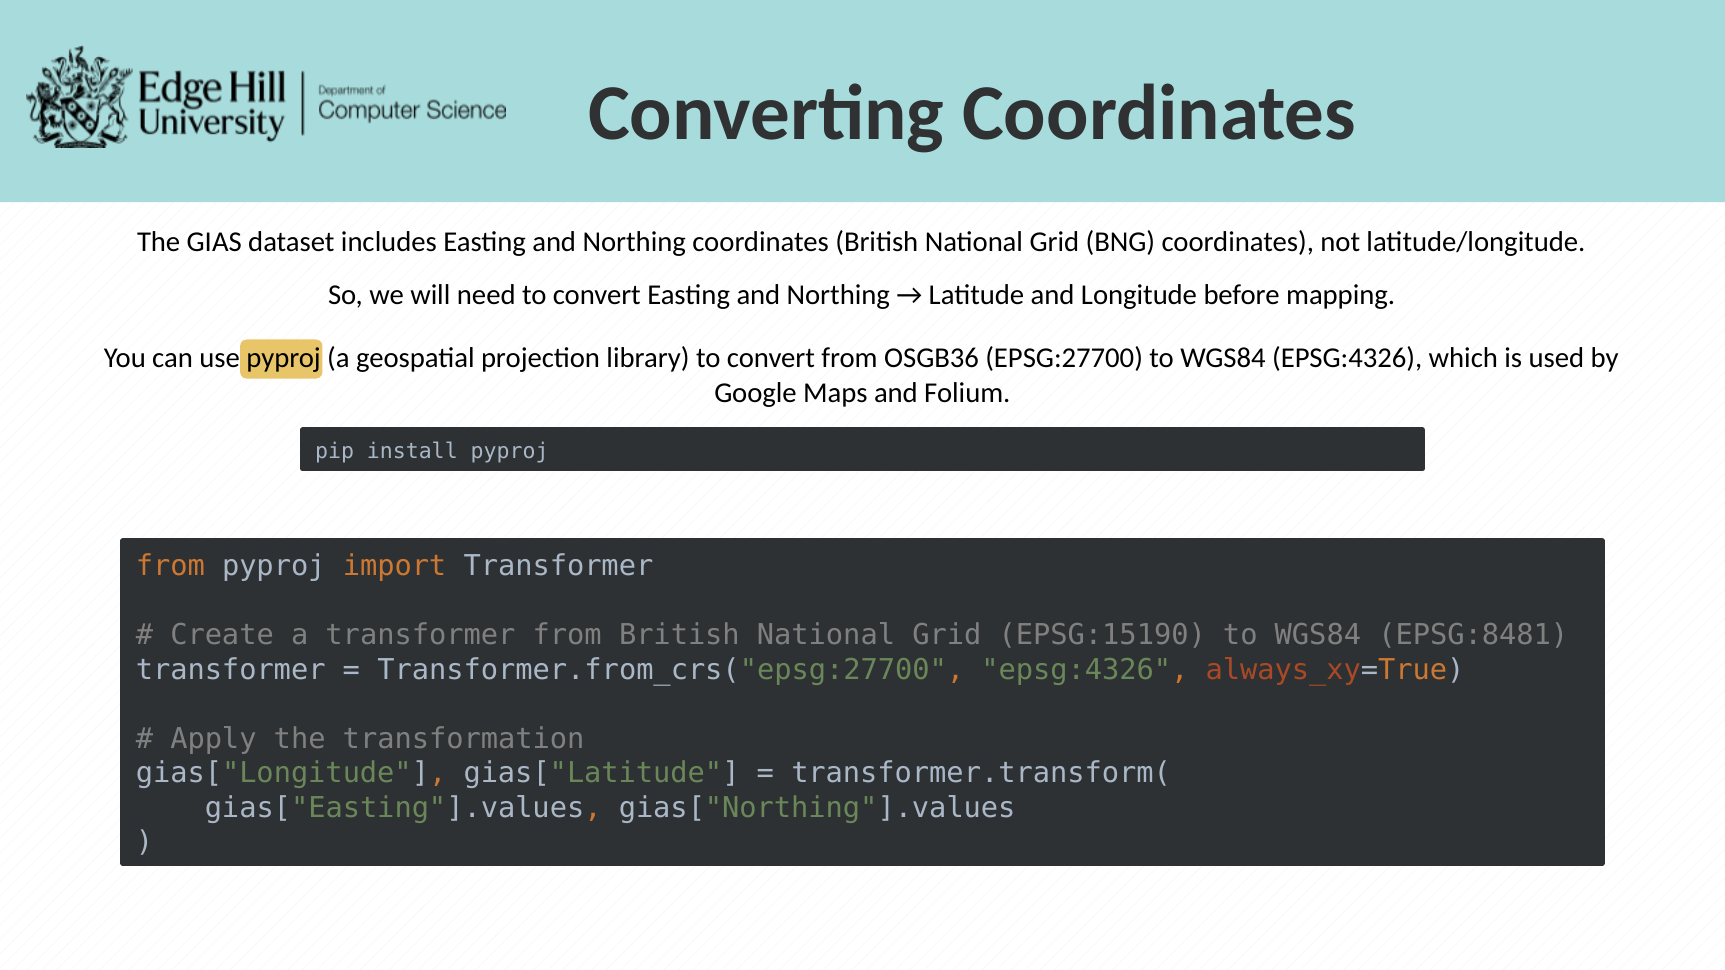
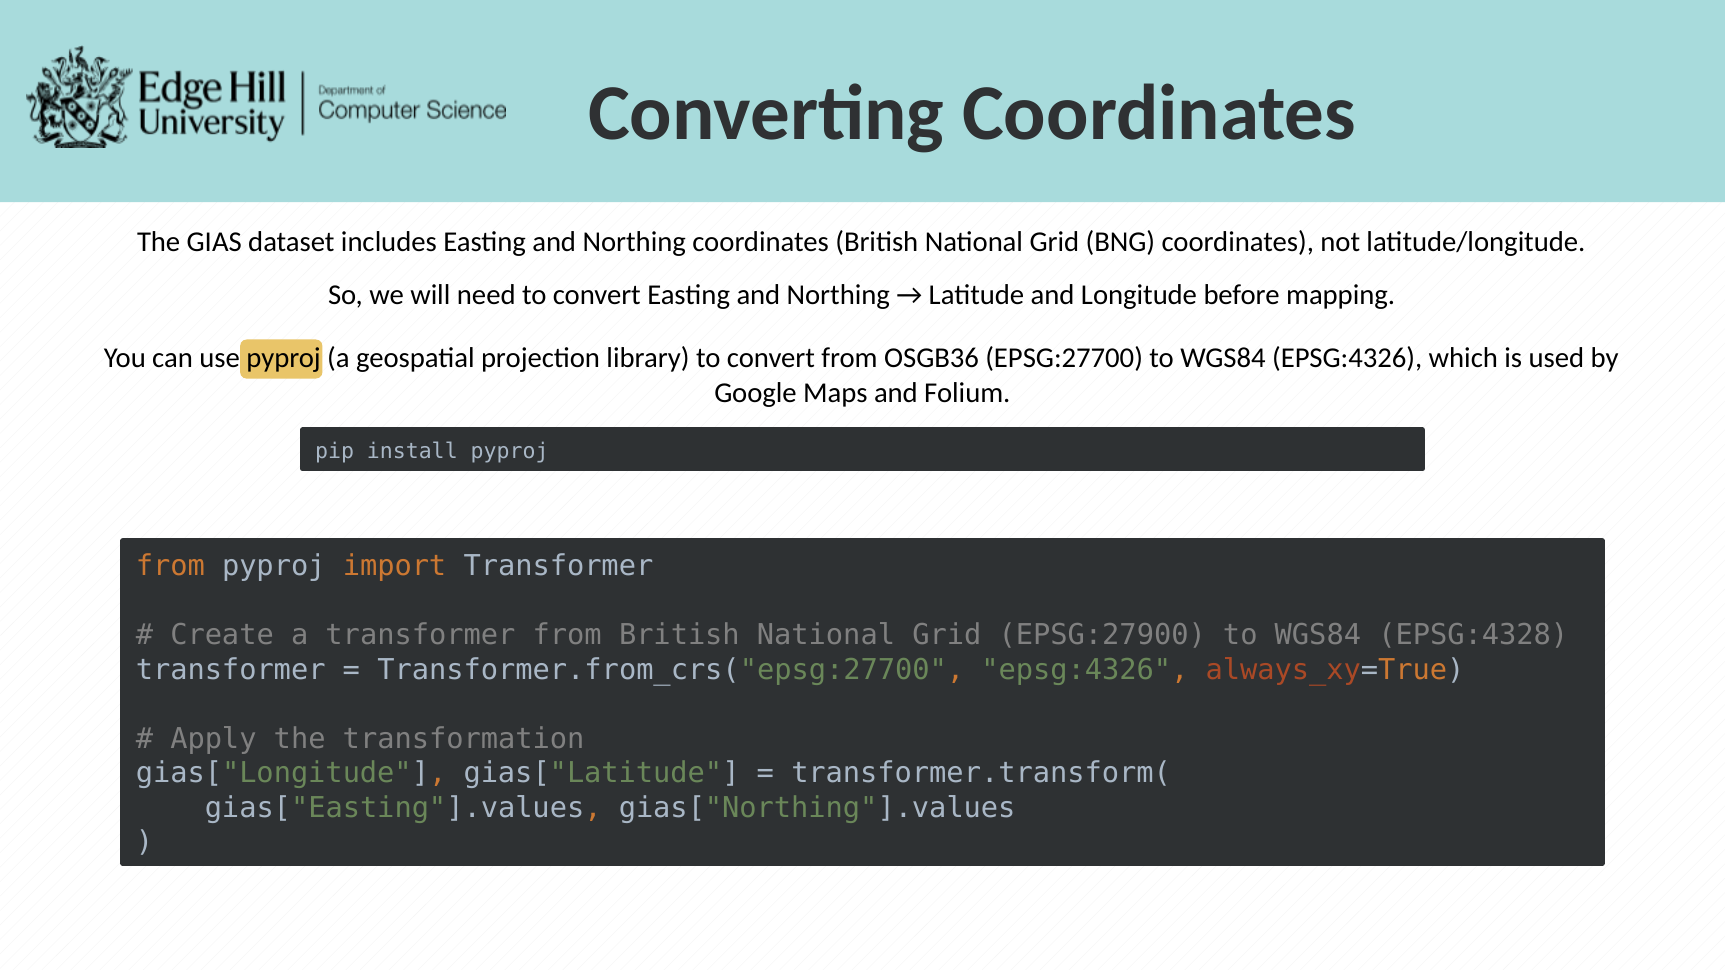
EPSG:15190: EPSG:15190 -> EPSG:27900
EPSG:8481: EPSG:8481 -> EPSG:4328
